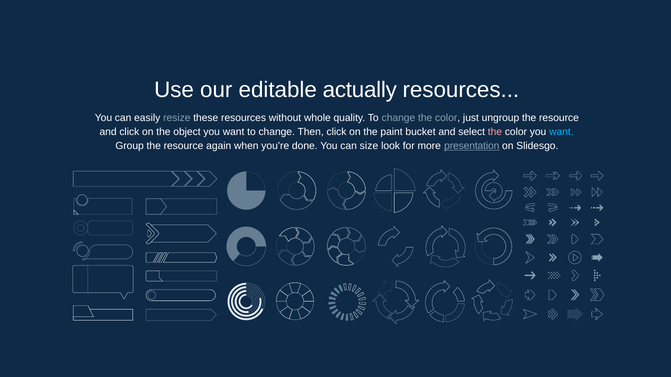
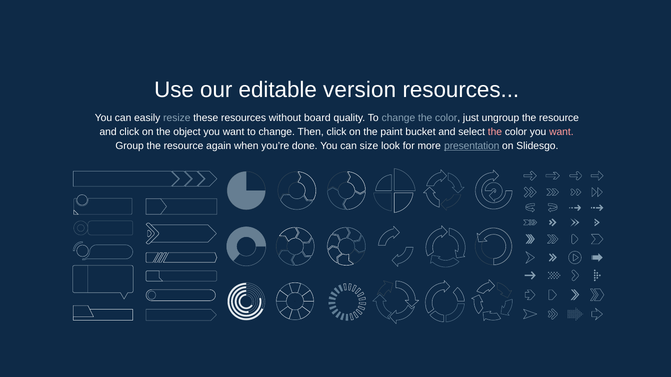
actually: actually -> version
whole: whole -> board
want at (561, 132) colour: light blue -> pink
